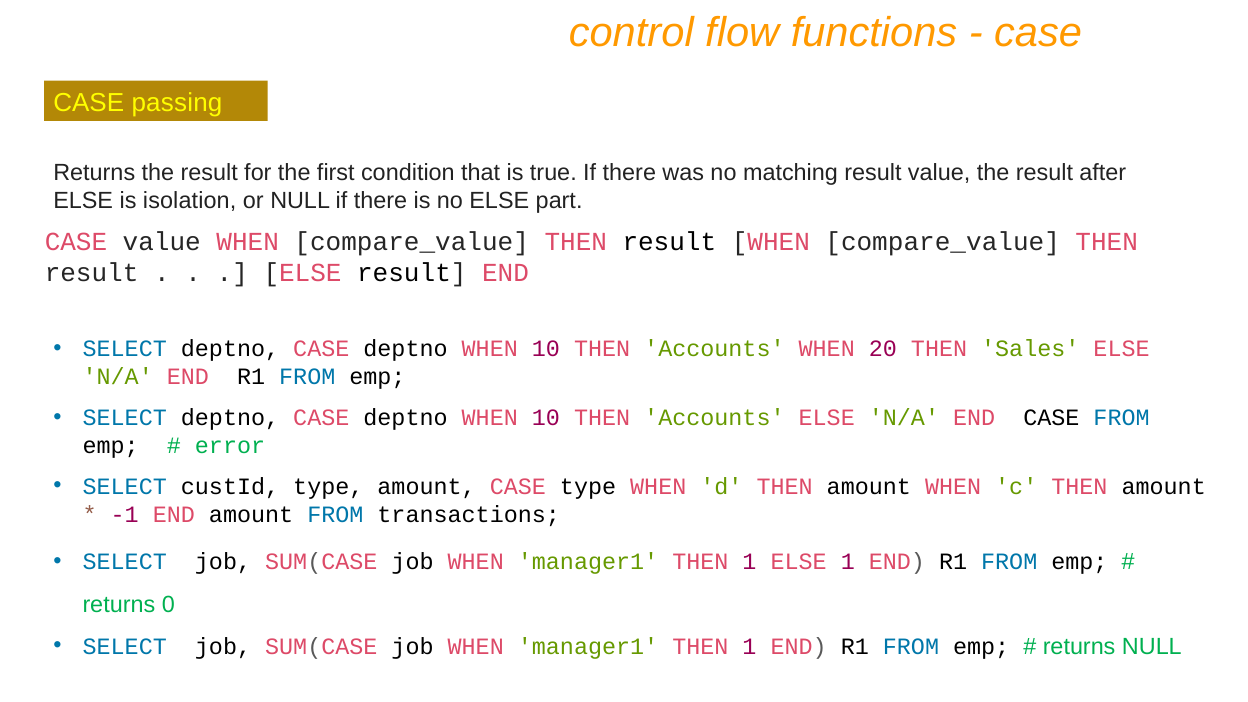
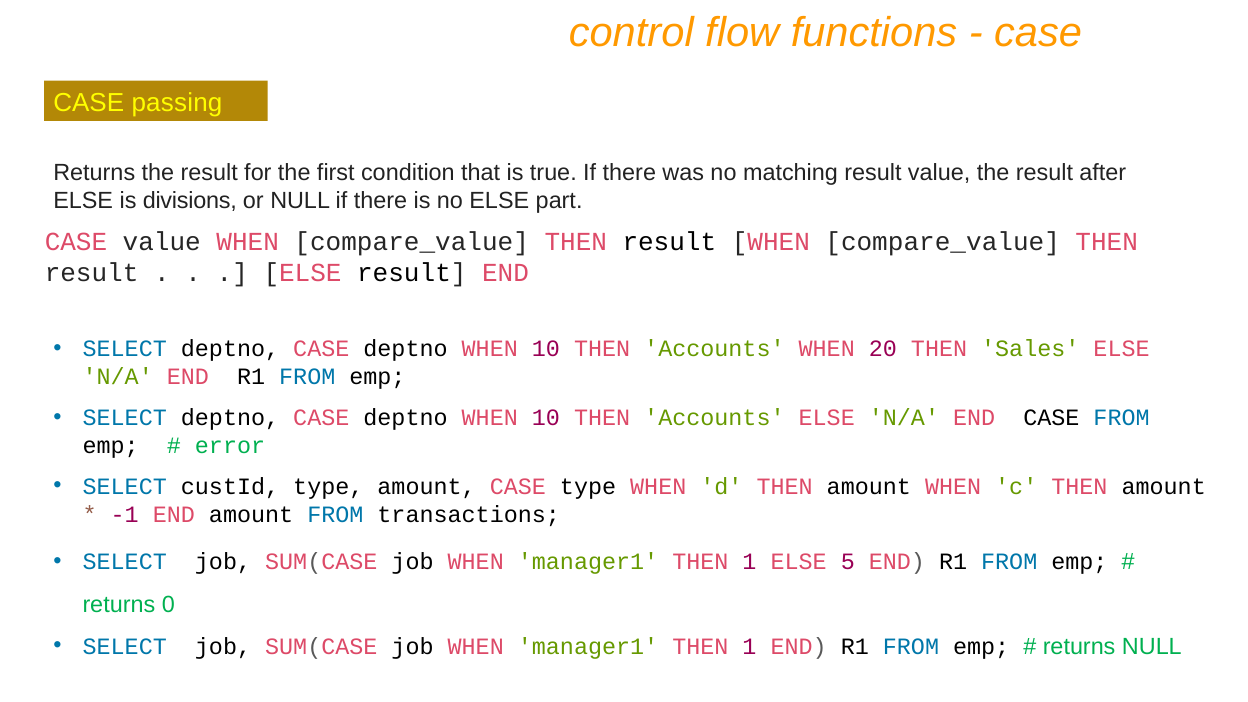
isolation: isolation -> divisions
ELSE 1: 1 -> 5
